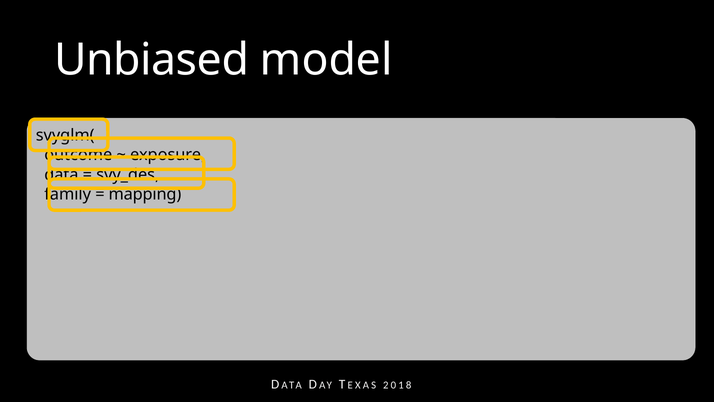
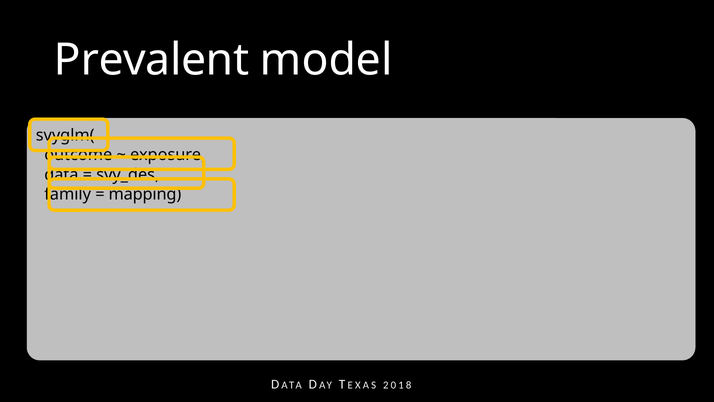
Unbiased: Unbiased -> Prevalent
